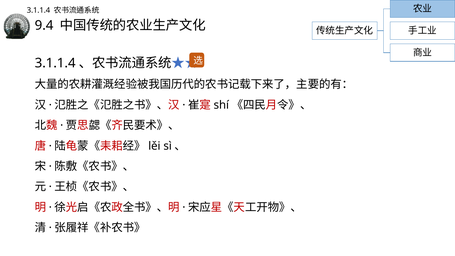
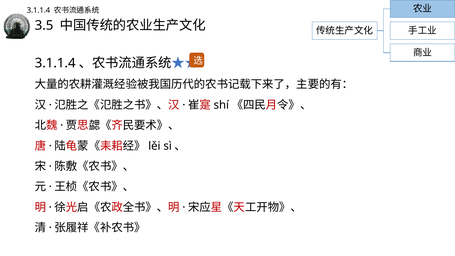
9.4: 9.4 -> 3.5
